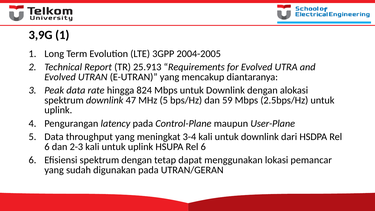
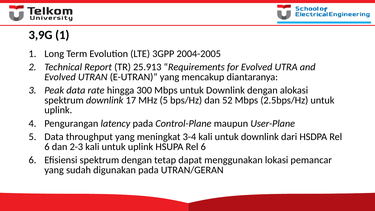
824: 824 -> 300
47: 47 -> 17
59: 59 -> 52
